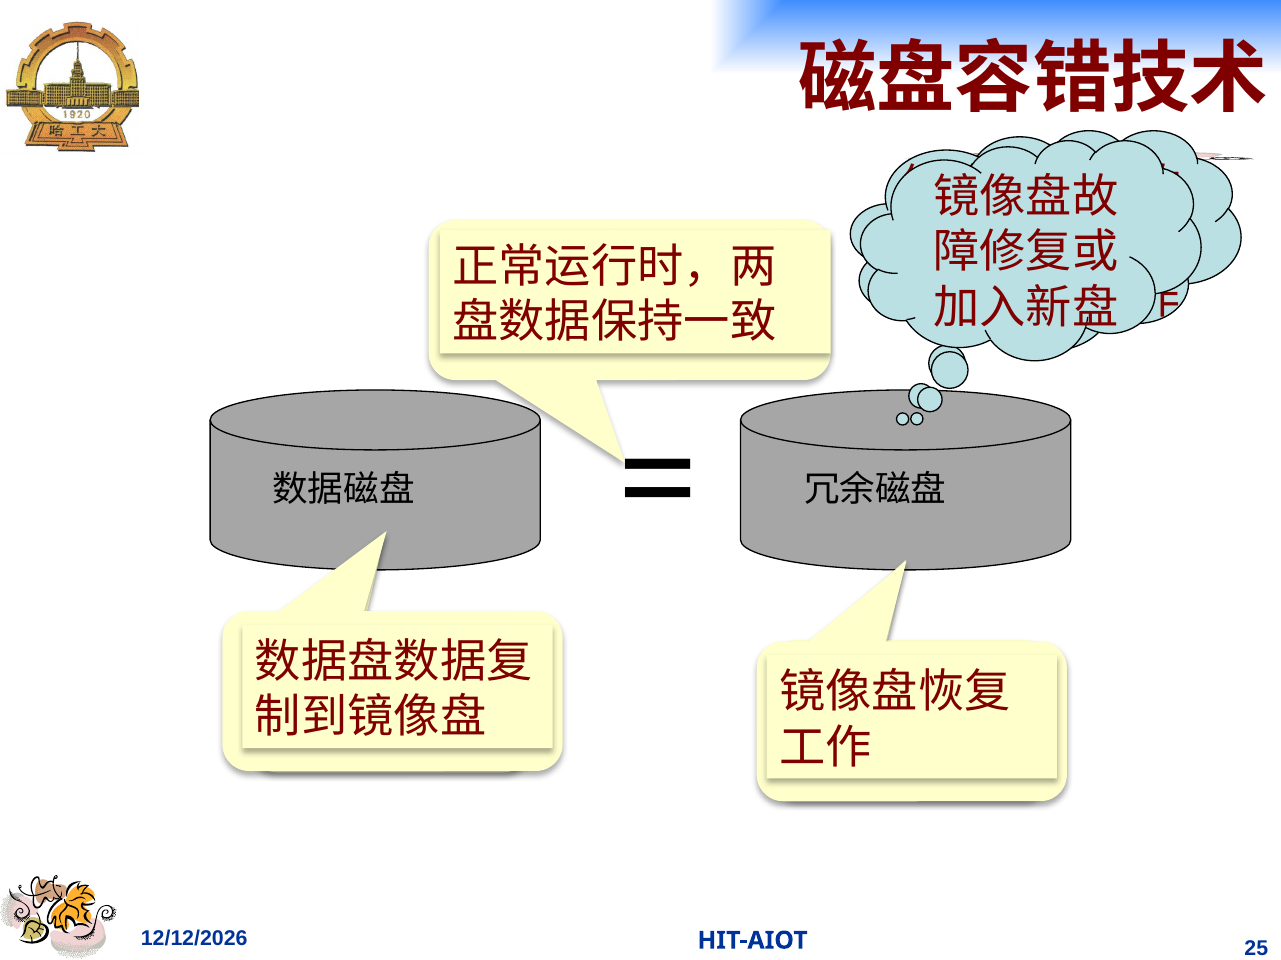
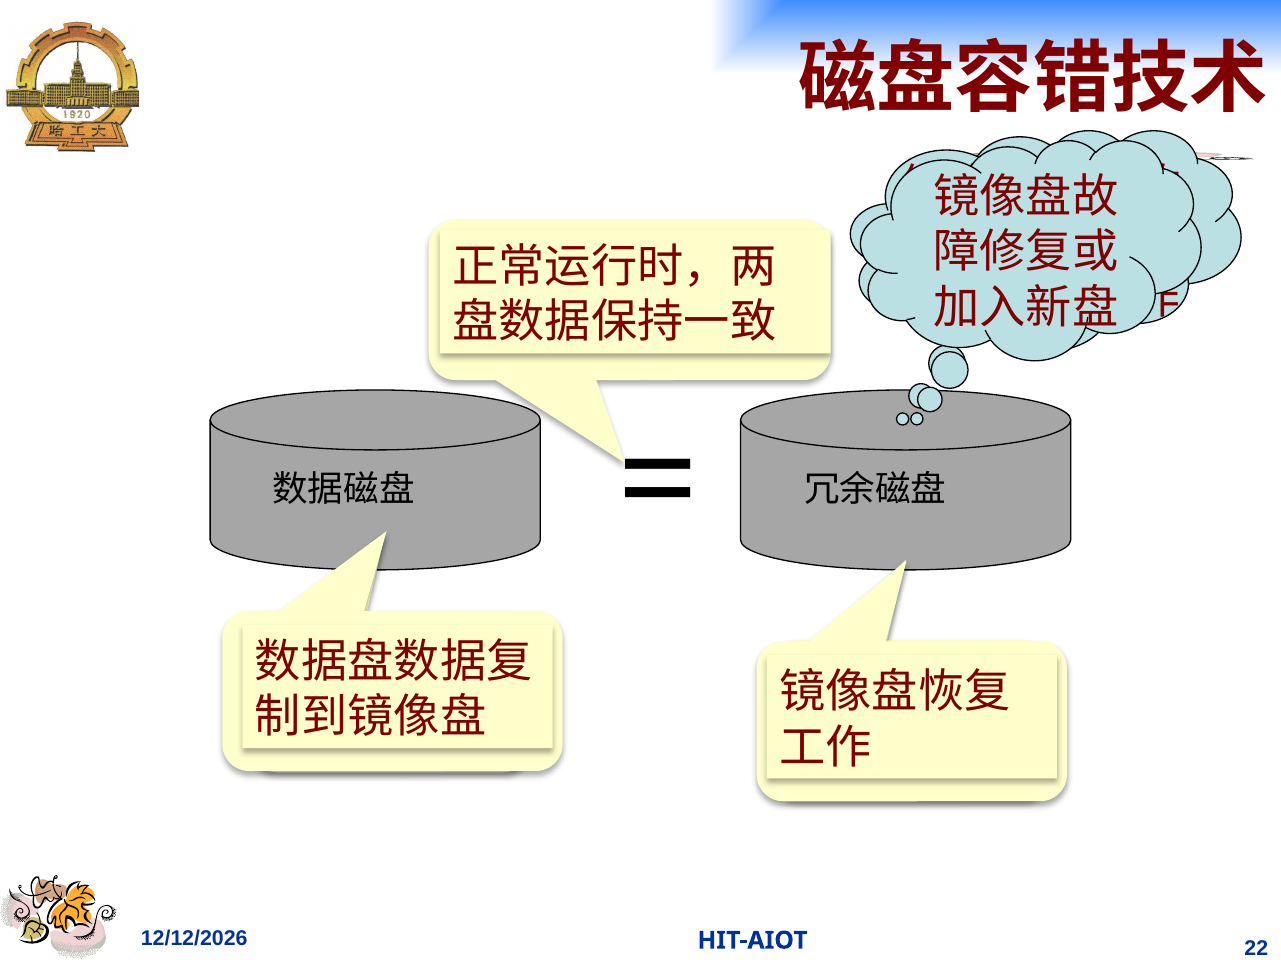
25: 25 -> 22
